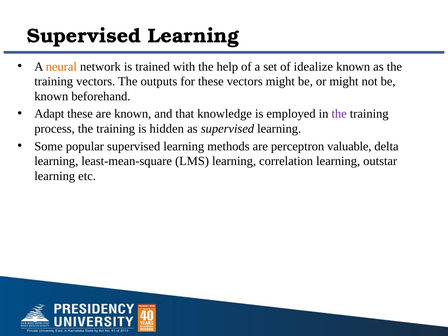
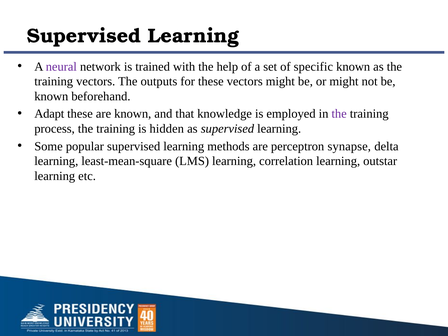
neural colour: orange -> purple
idealize: idealize -> specific
valuable: valuable -> synapse
